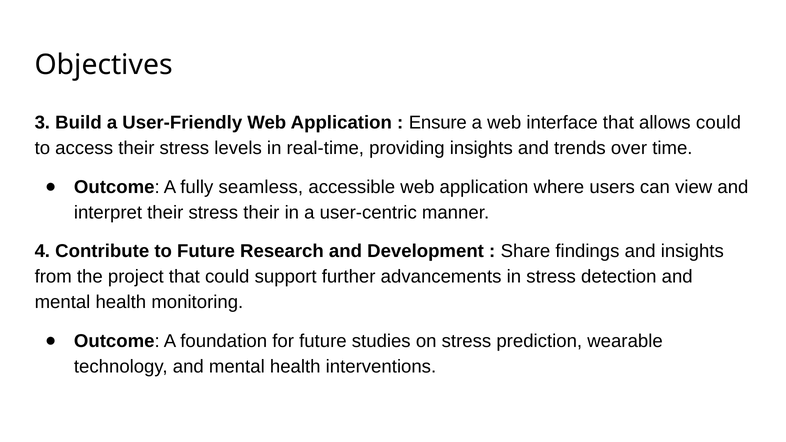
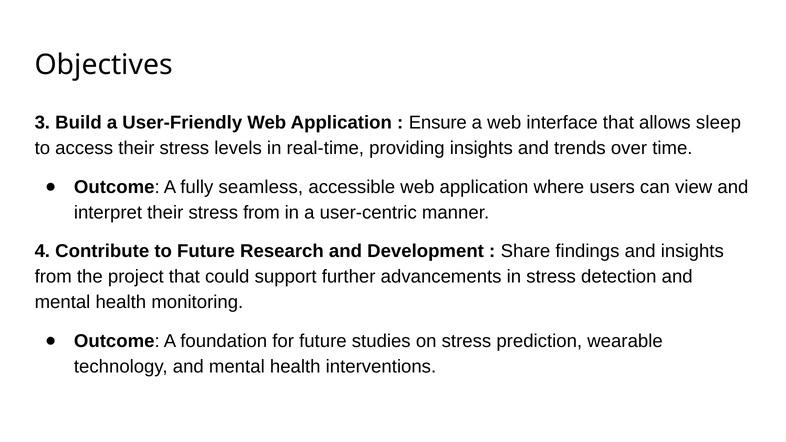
allows could: could -> sleep
stress their: their -> from
